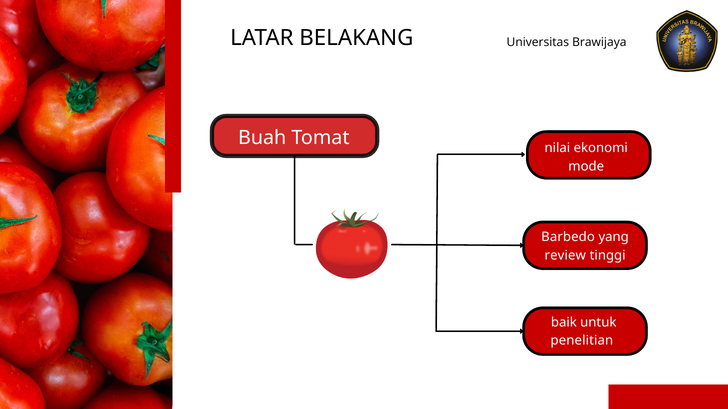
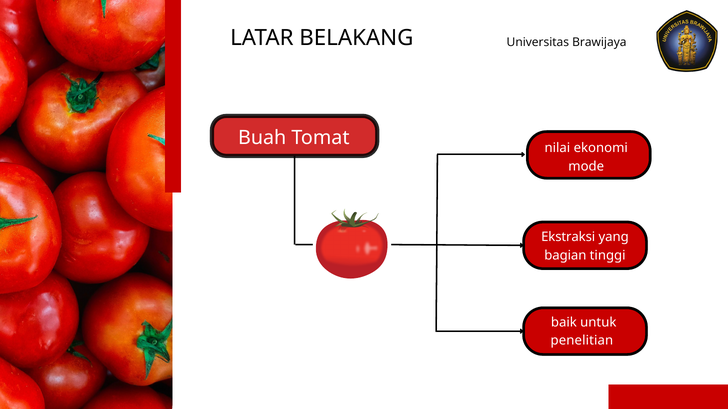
Barbedo: Barbedo -> Ekstraksi
review: review -> bagian
